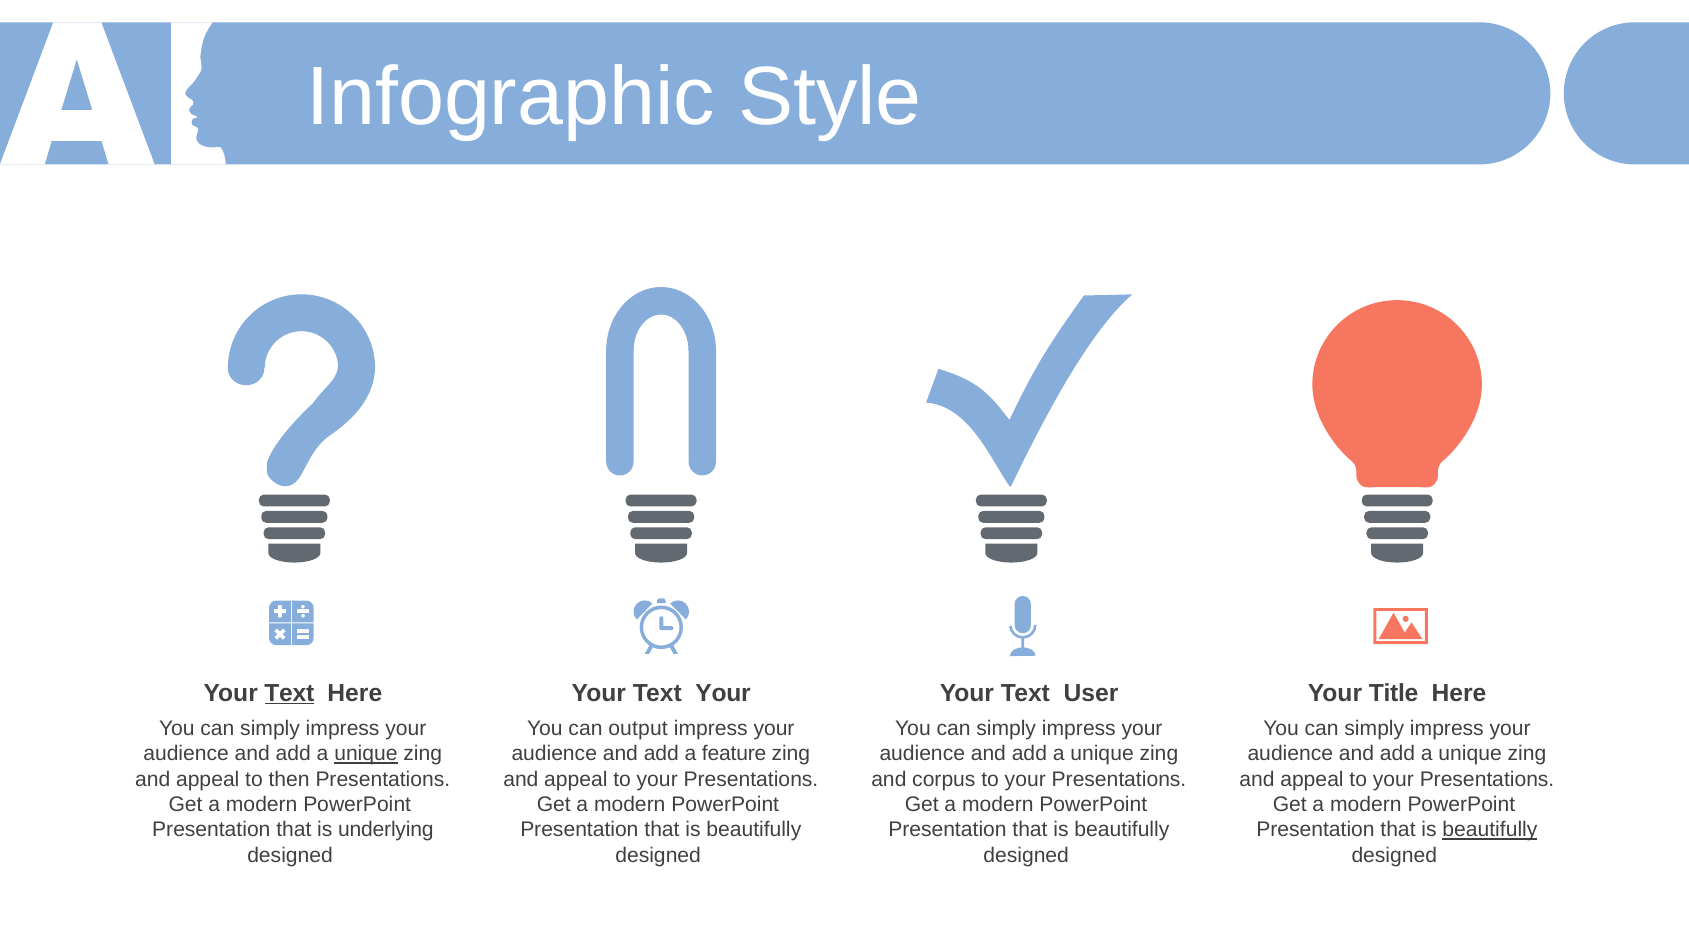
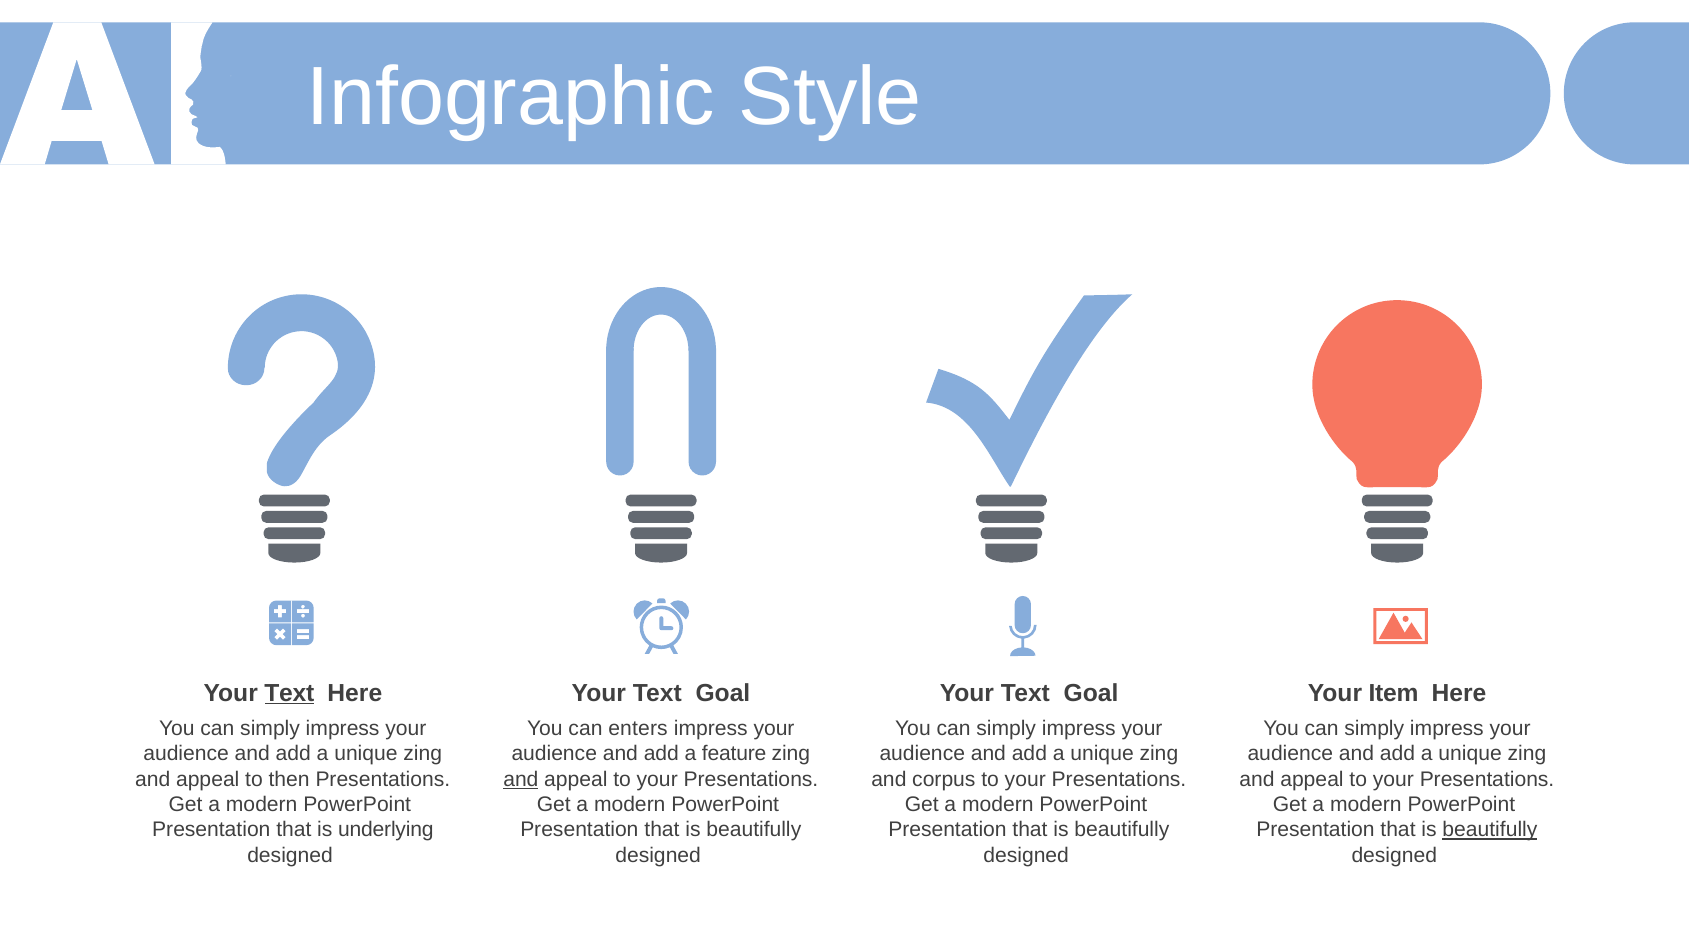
Your at (723, 693): Your -> Goal
User at (1091, 693): User -> Goal
Title: Title -> Item
output: output -> enters
unique at (366, 754) underline: present -> none
and at (521, 779) underline: none -> present
